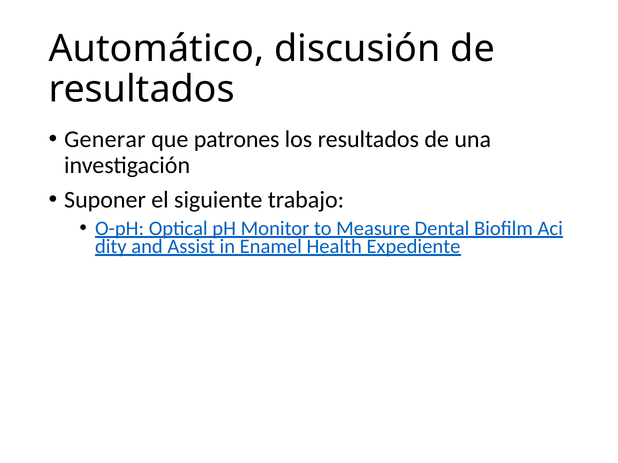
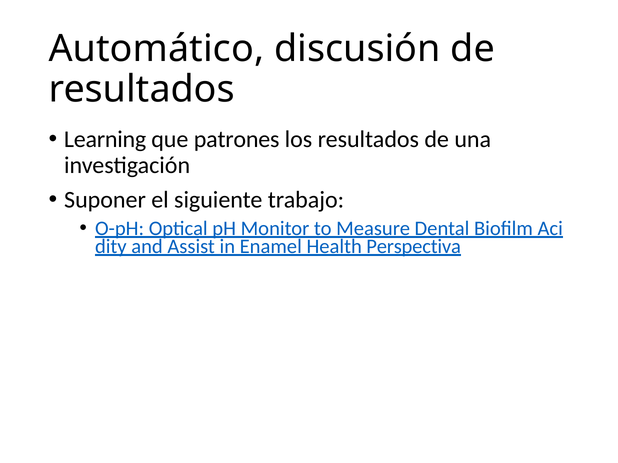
Generar: Generar -> Learning
Expediente: Expediente -> Perspectiva
